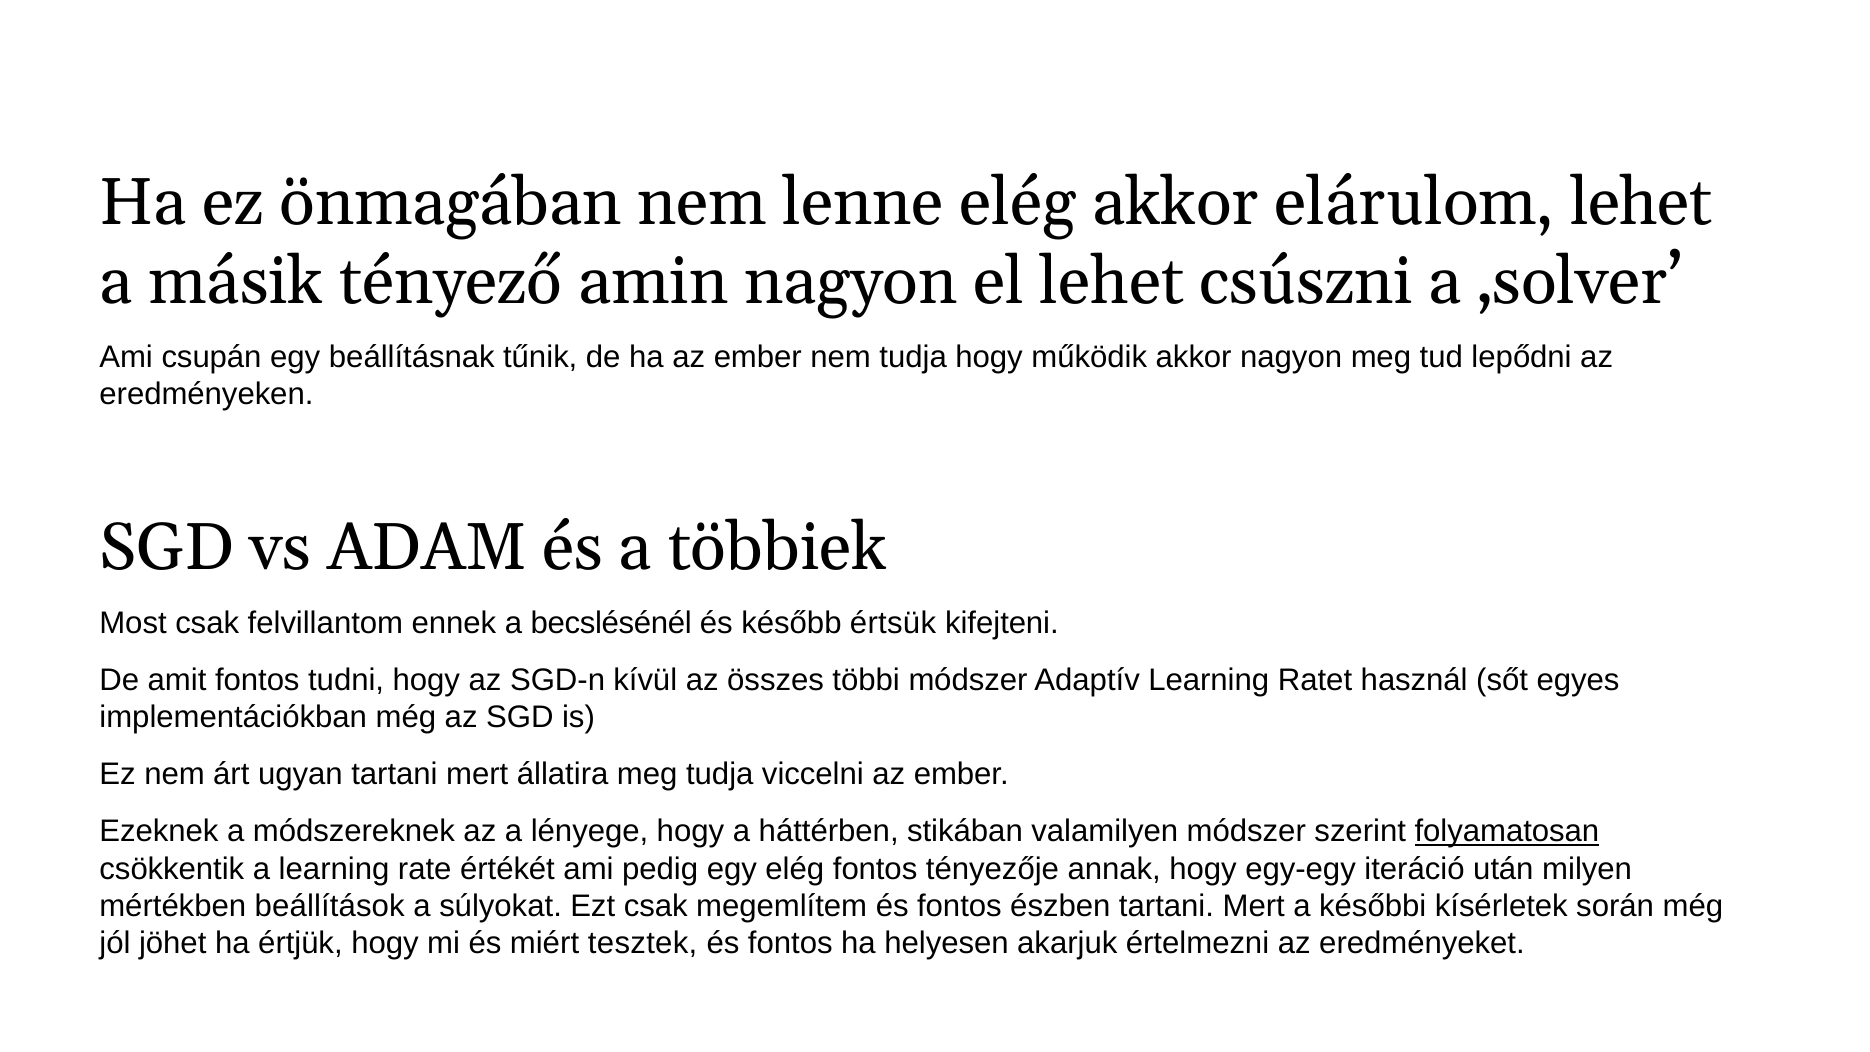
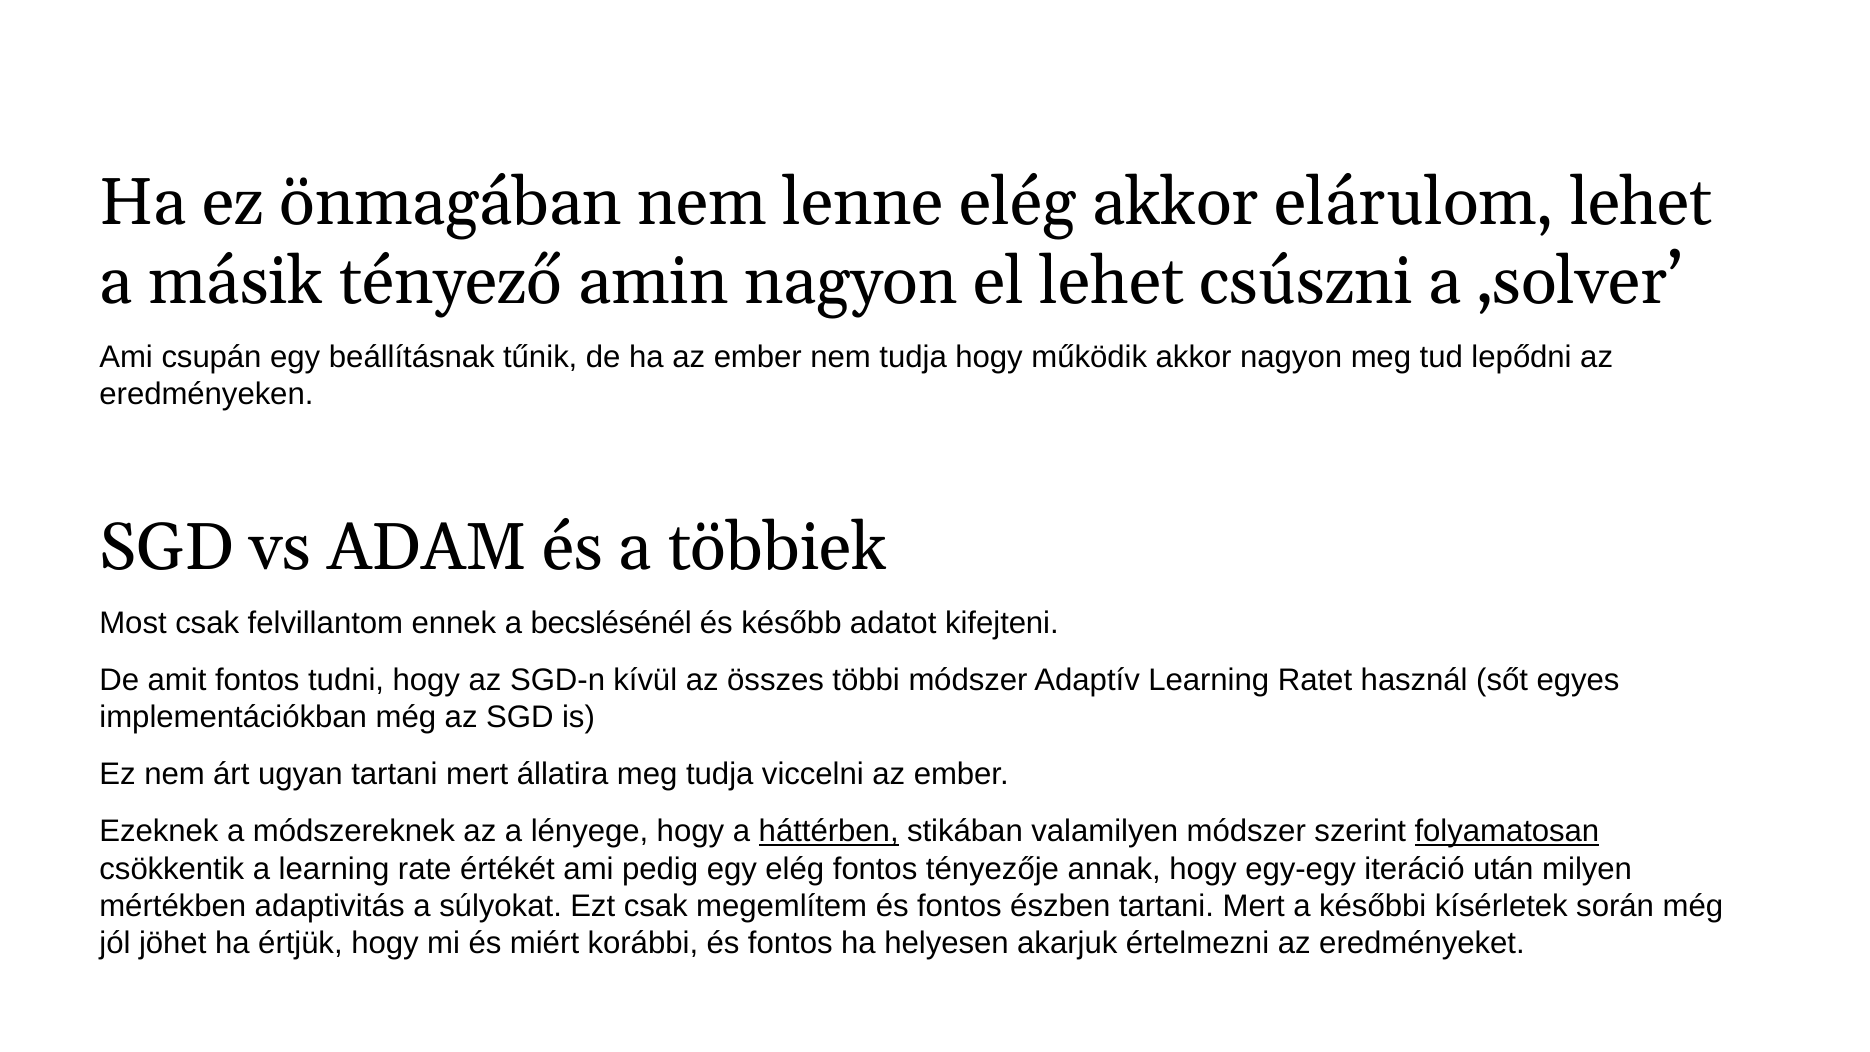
értsük: értsük -> adatot
háttérben underline: none -> present
beállítások: beállítások -> adaptivitás
tesztek: tesztek -> korábbi
